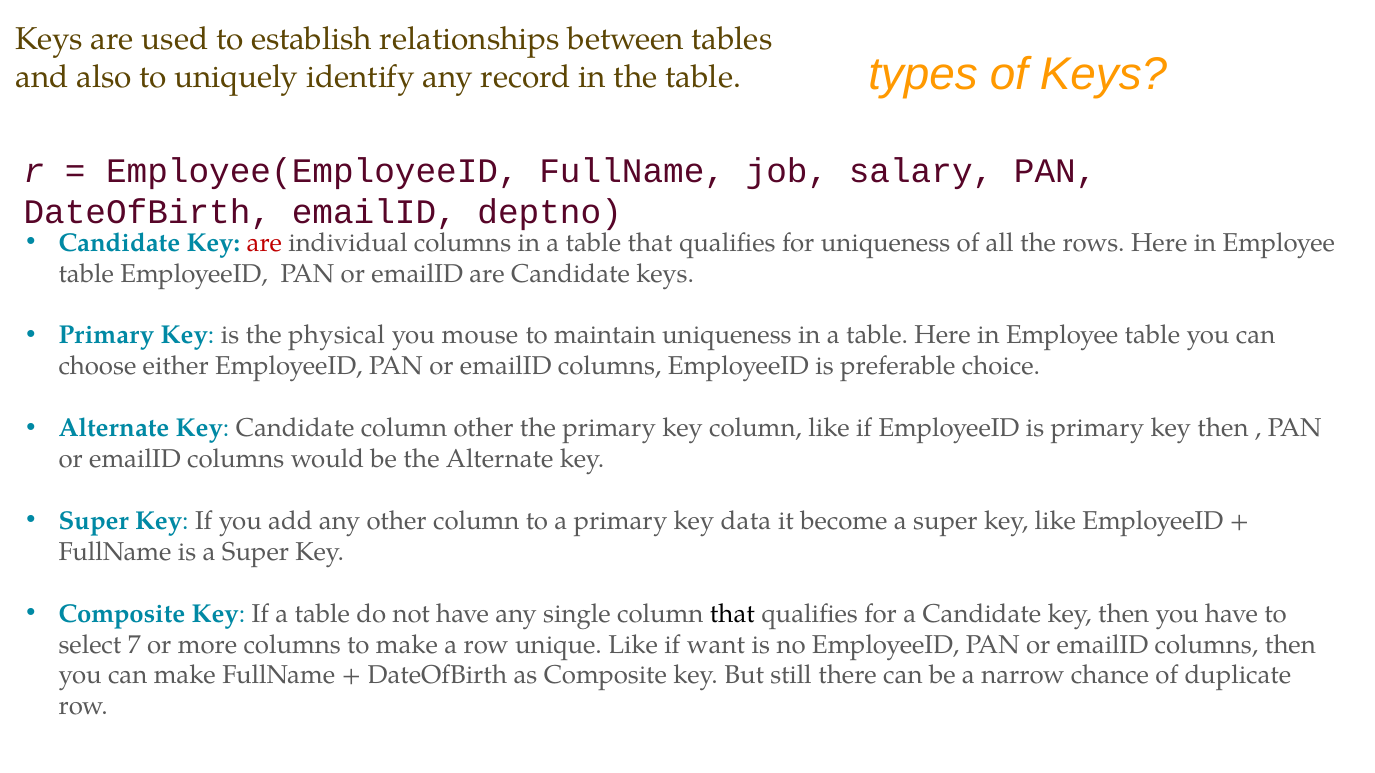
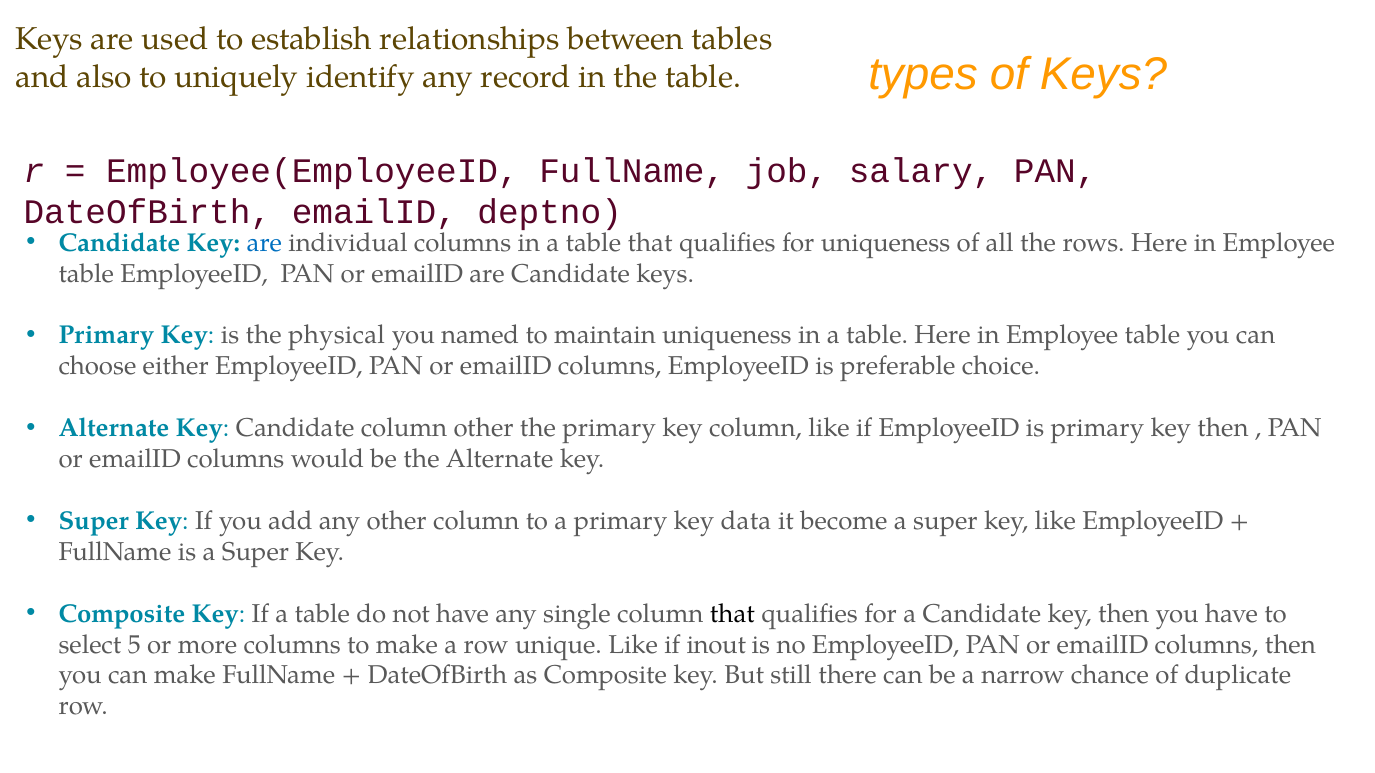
are at (264, 243) colour: red -> blue
mouse: mouse -> named
7: 7 -> 5
want: want -> inout
